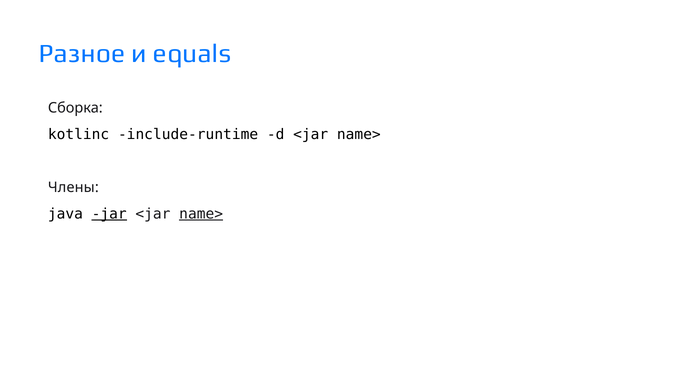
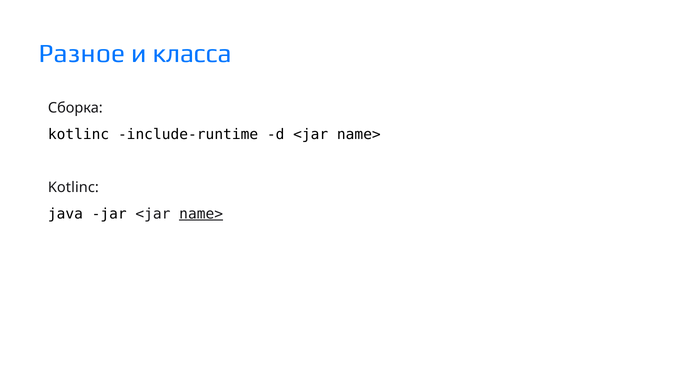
equals: equals -> класса
Члены at (73, 187): Члены -> Kotlinc
jar underline: present -> none
